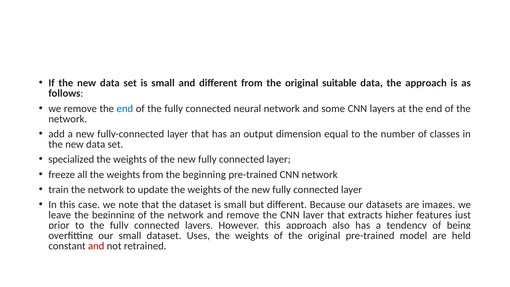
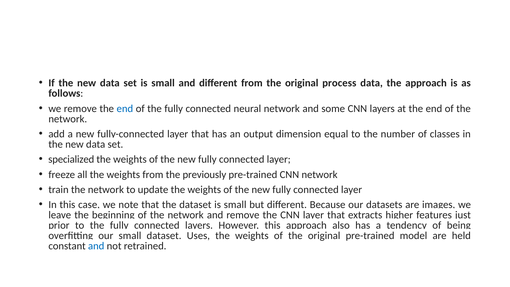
suitable: suitable -> process
from the beginning: beginning -> previously
and at (96, 246) colour: red -> blue
